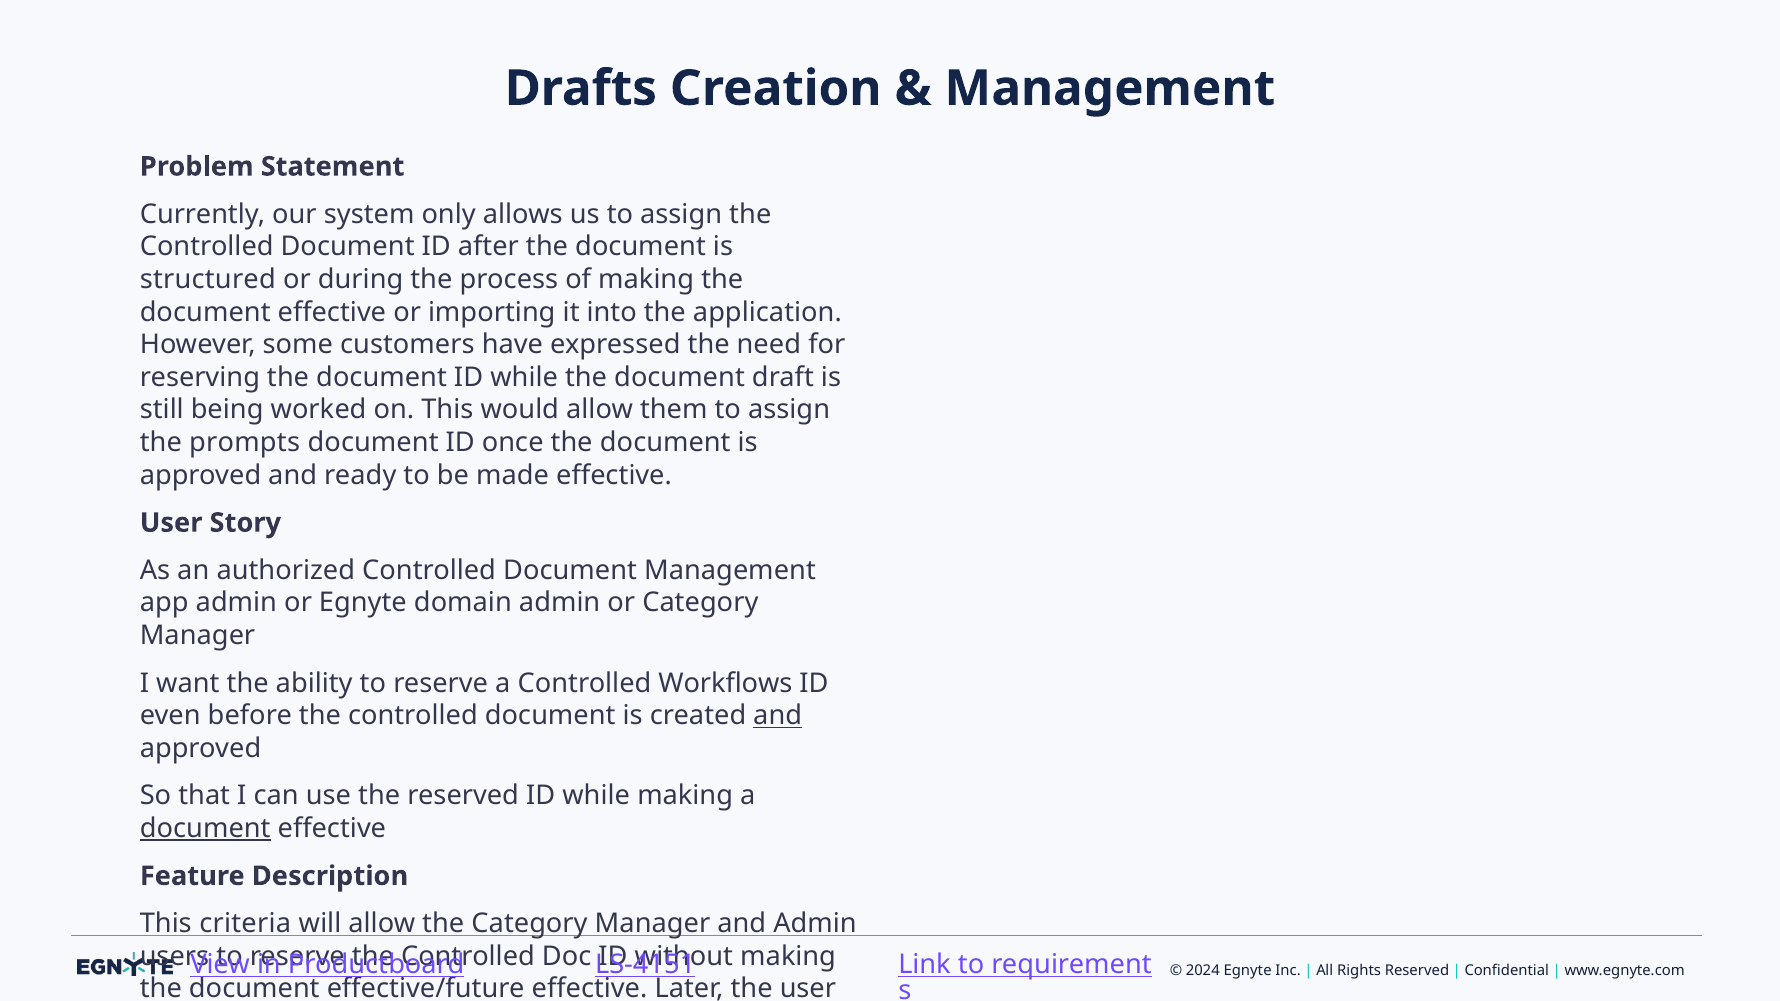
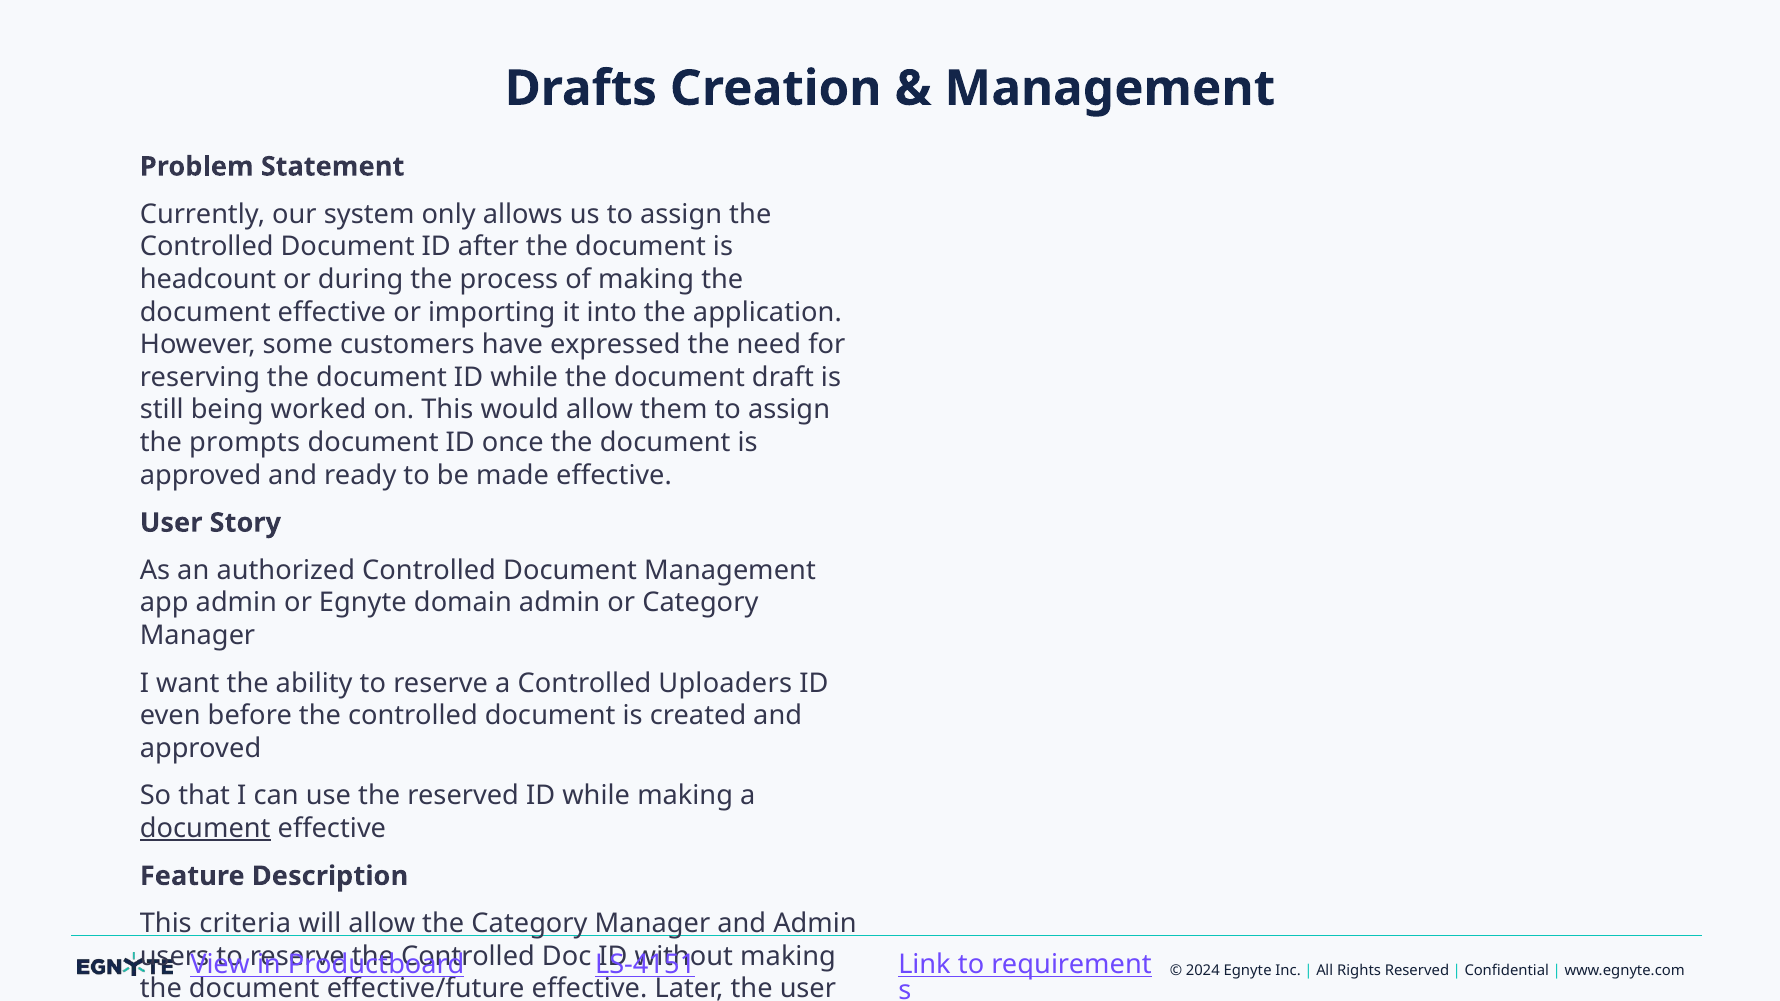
structured: structured -> headcount
Workflows: Workflows -> Uploaders
and at (778, 716) underline: present -> none
